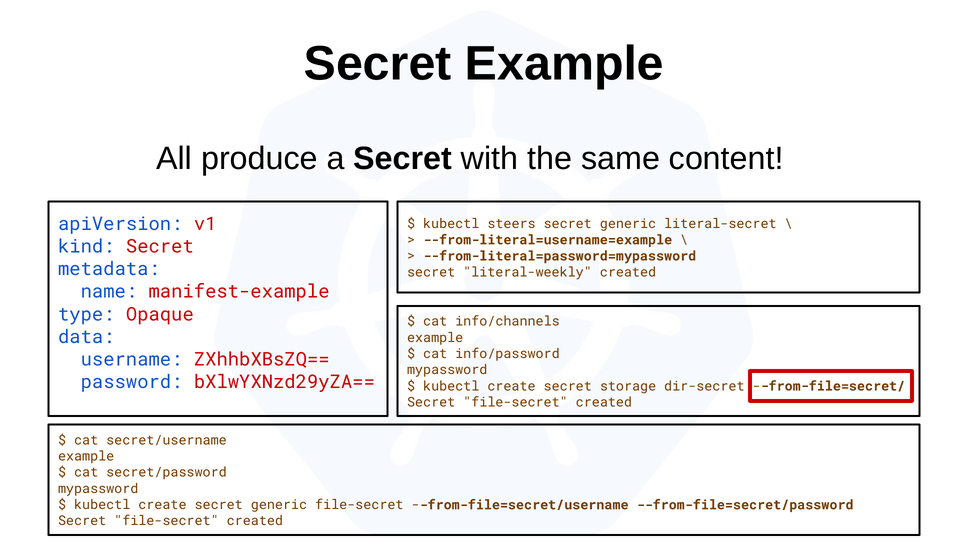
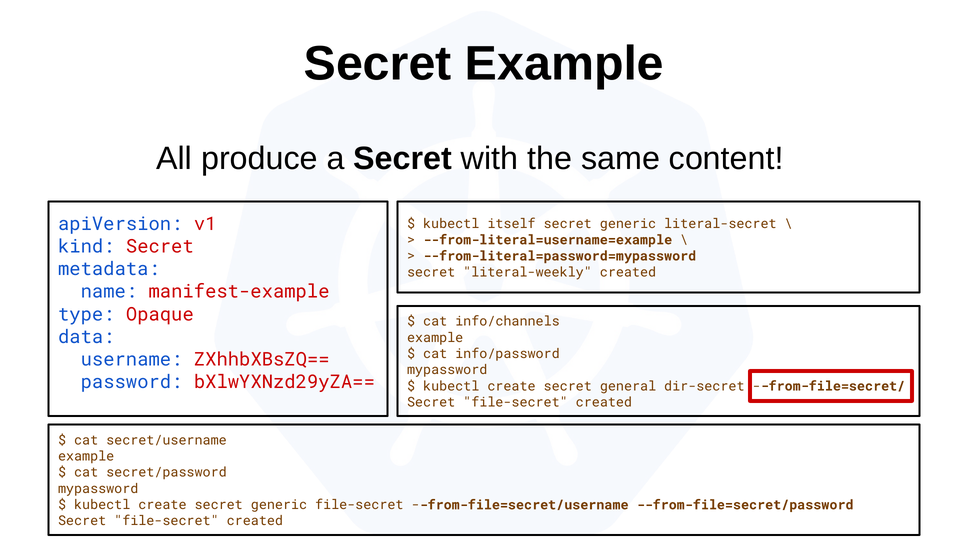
steers: steers -> itself
storage: storage -> general
